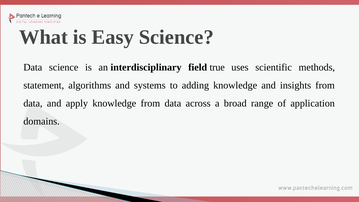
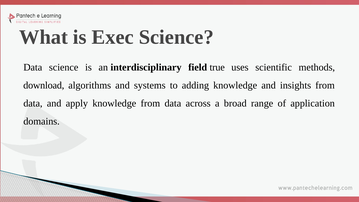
Easy: Easy -> Exec
statement: statement -> download
